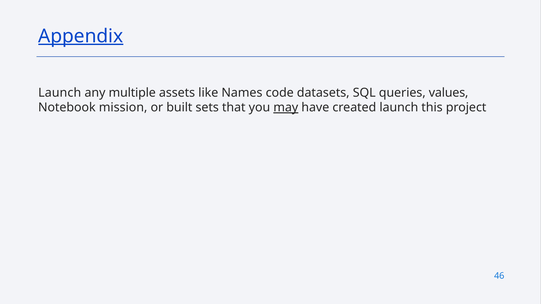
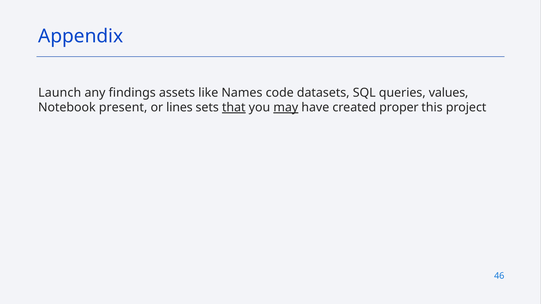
Appendix underline: present -> none
multiple: multiple -> findings
mission: mission -> present
built: built -> lines
that underline: none -> present
created launch: launch -> proper
